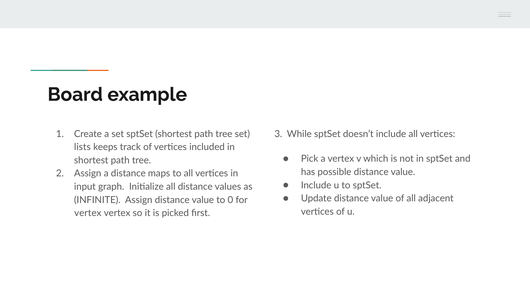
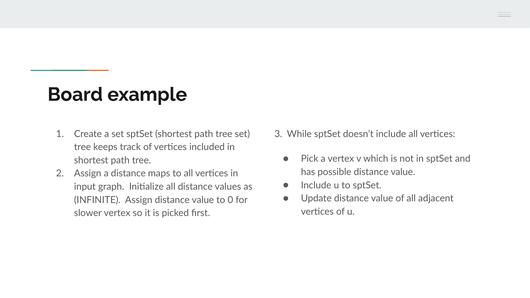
lists at (82, 147): lists -> tree
vertex at (88, 213): vertex -> slower
